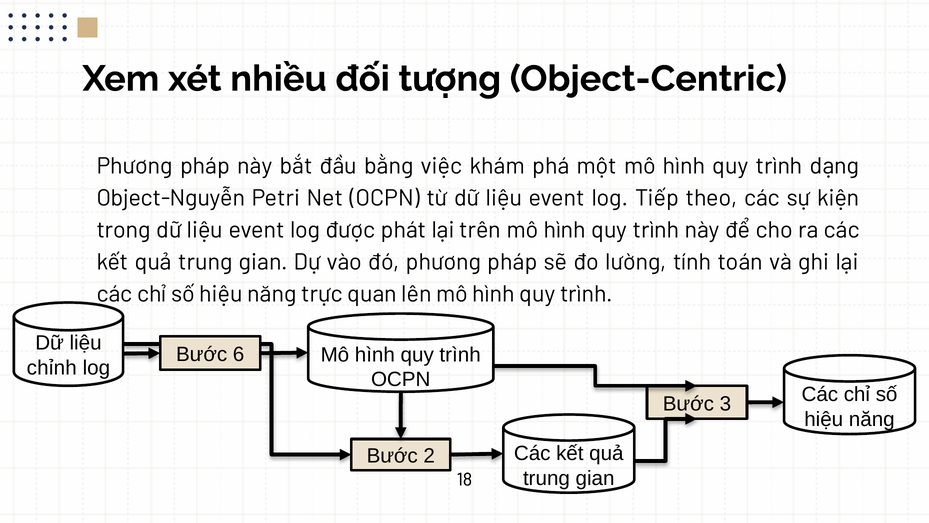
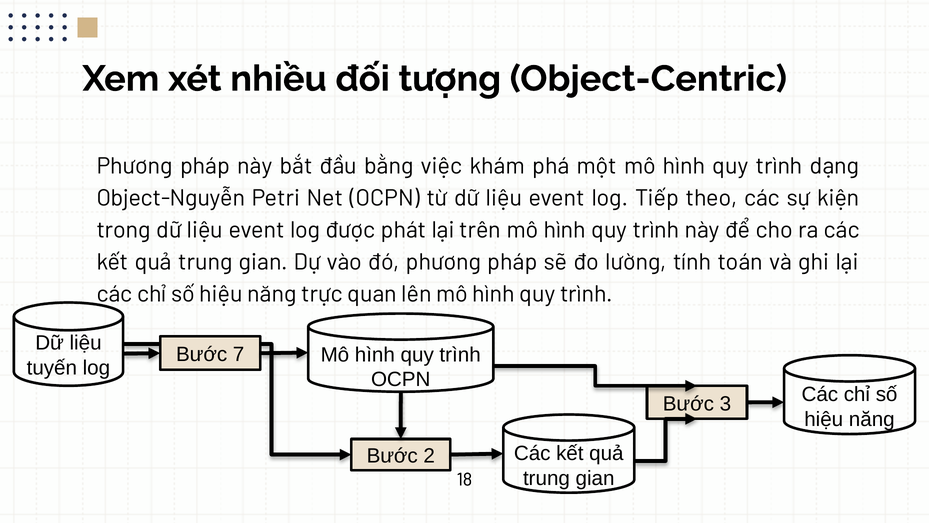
6: 6 -> 7
chỉnh: chỉnh -> tuyến
